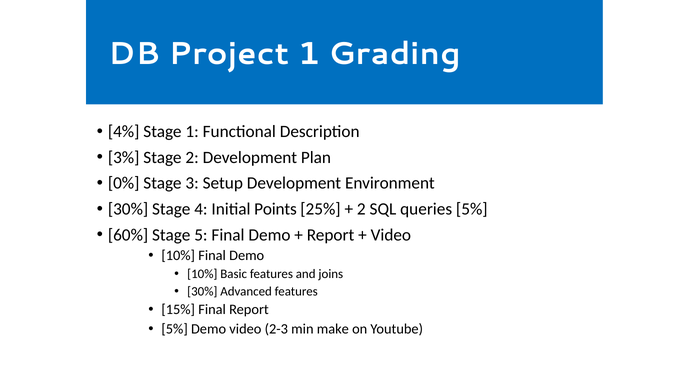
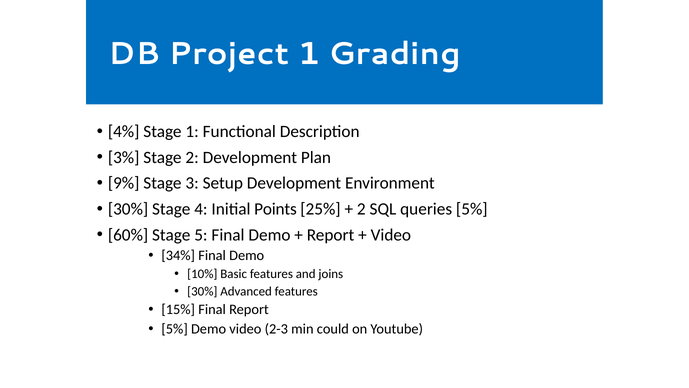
0%: 0% -> 9%
10% at (178, 255): 10% -> 34%
make: make -> could
